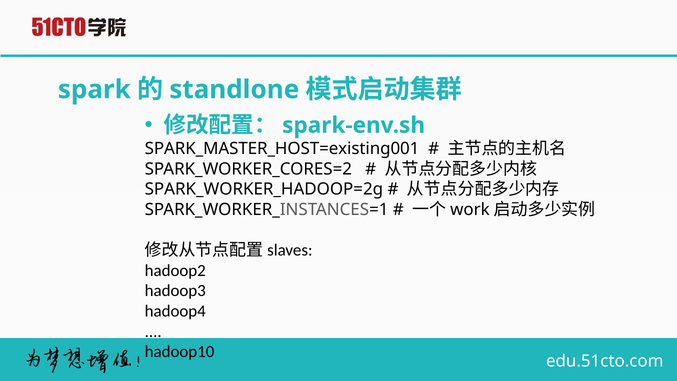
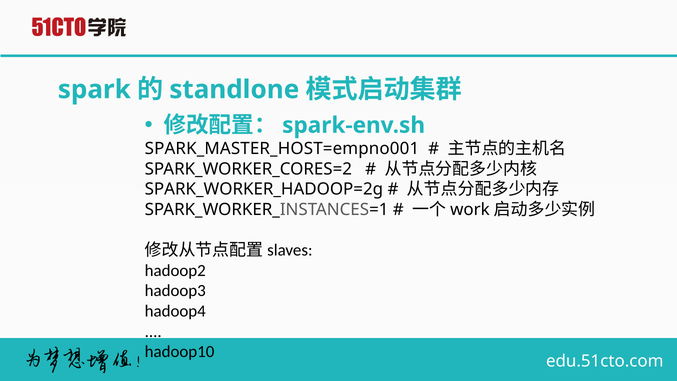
SPARK_MASTER_HOST=existing001: SPARK_MASTER_HOST=existing001 -> SPARK_MASTER_HOST=empno001
